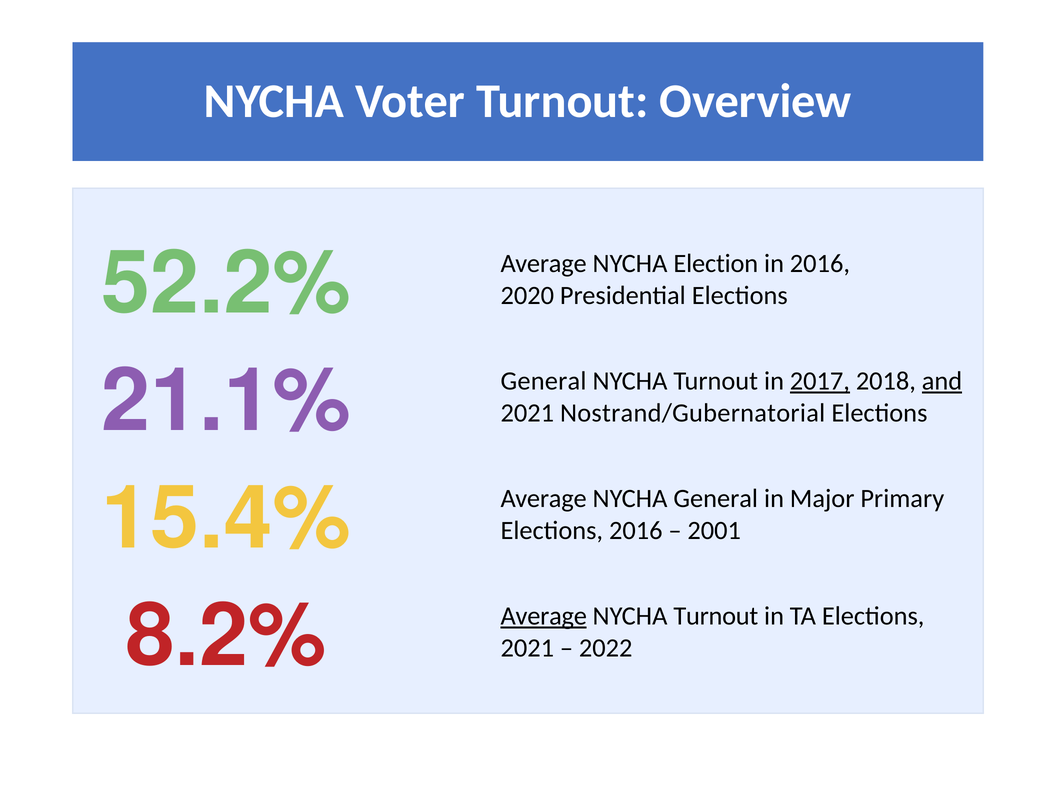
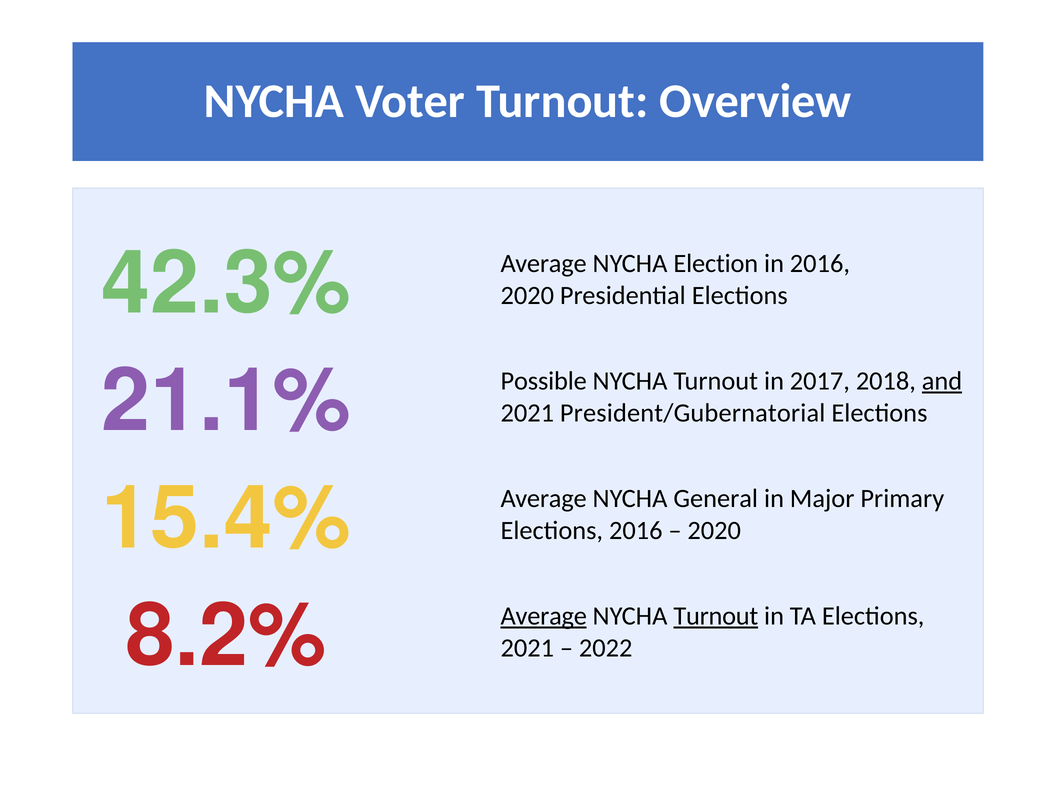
52.2%: 52.2% -> 42.3%
21.1% General: General -> Possible
2017 underline: present -> none
Nostrand/Gubernatorial: Nostrand/Gubernatorial -> President/Gubernatorial
2001 at (714, 530): 2001 -> 2020
Turnout at (716, 616) underline: none -> present
